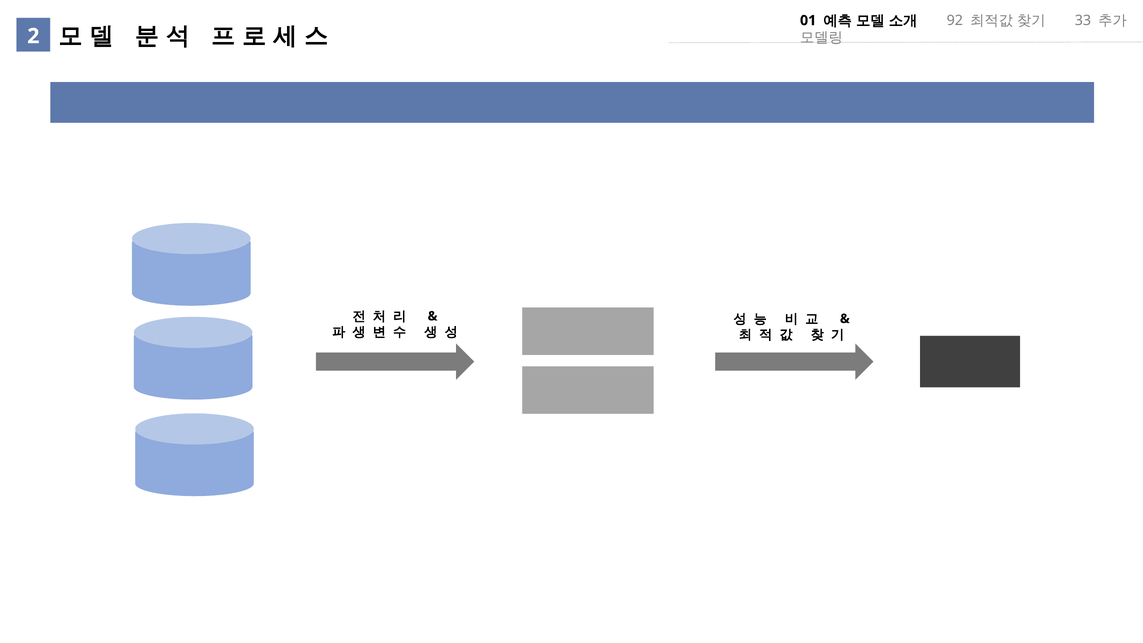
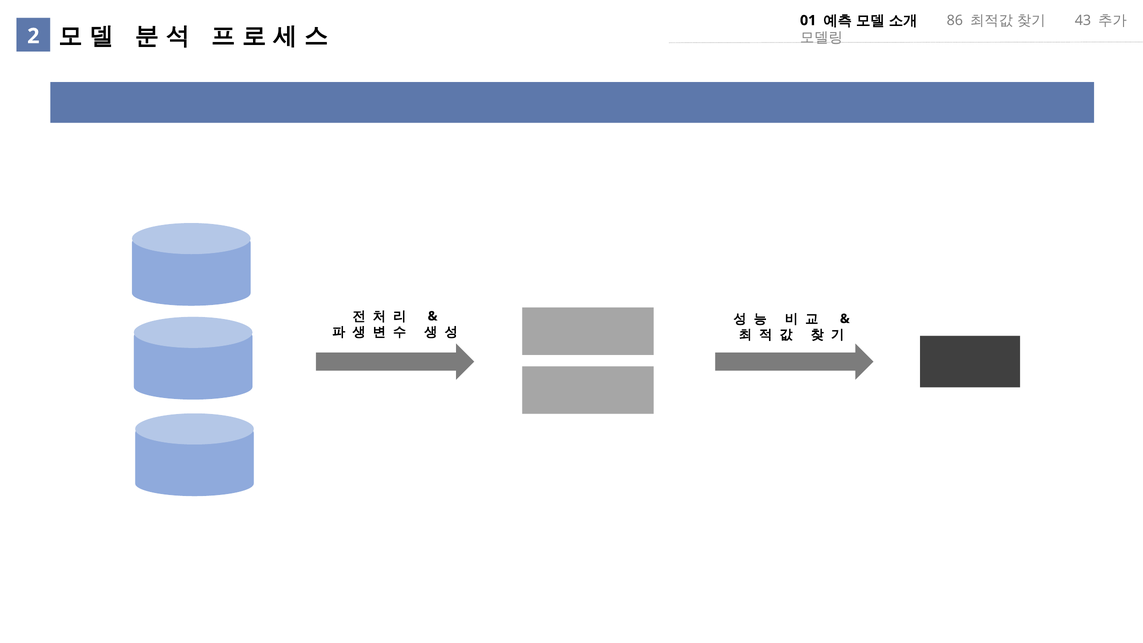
92: 92 -> 86
33: 33 -> 43
